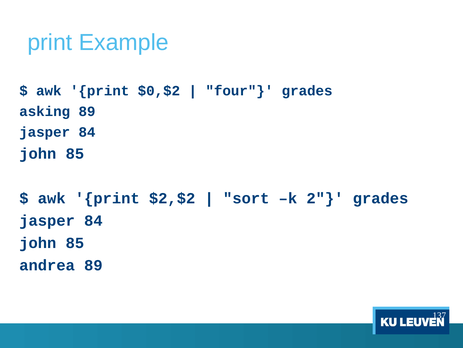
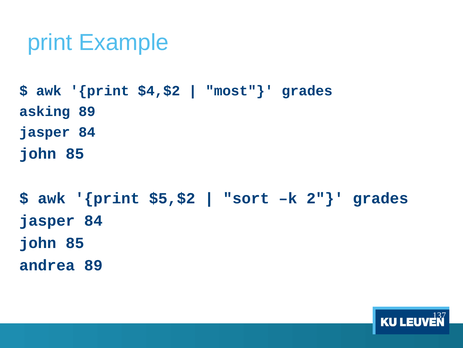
$0,$2: $0,$2 -> $4,$2
four: four -> most
$2,$2: $2,$2 -> $5,$2
